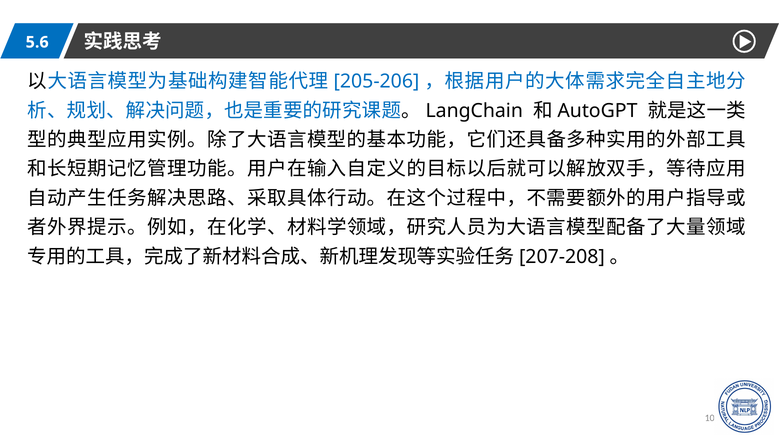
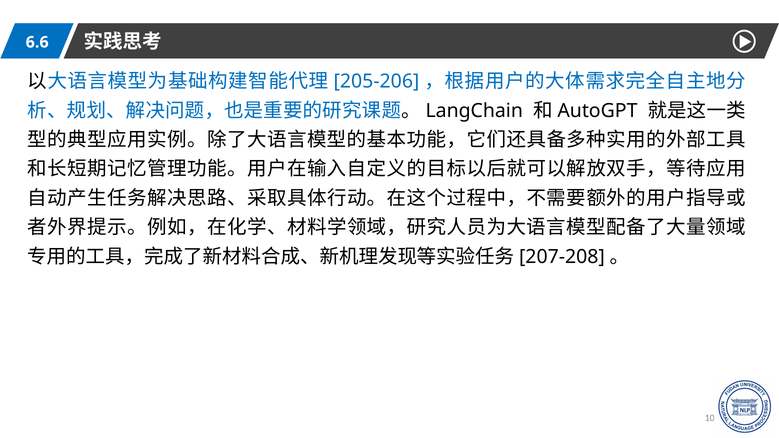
5.6: 5.6 -> 6.6
